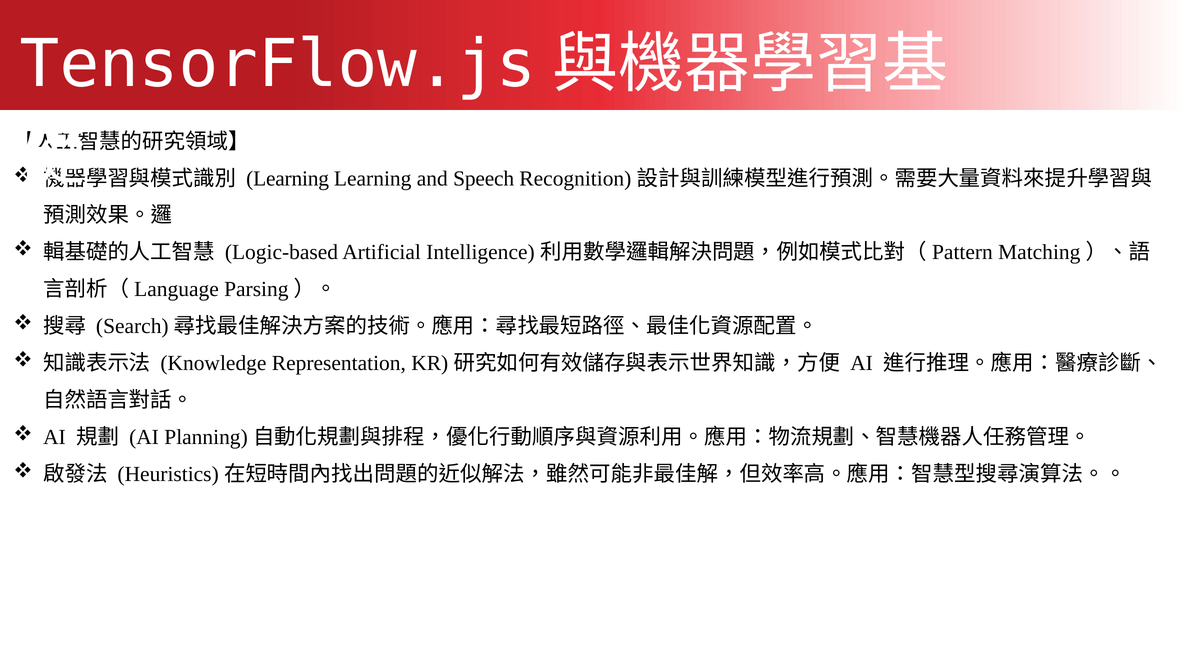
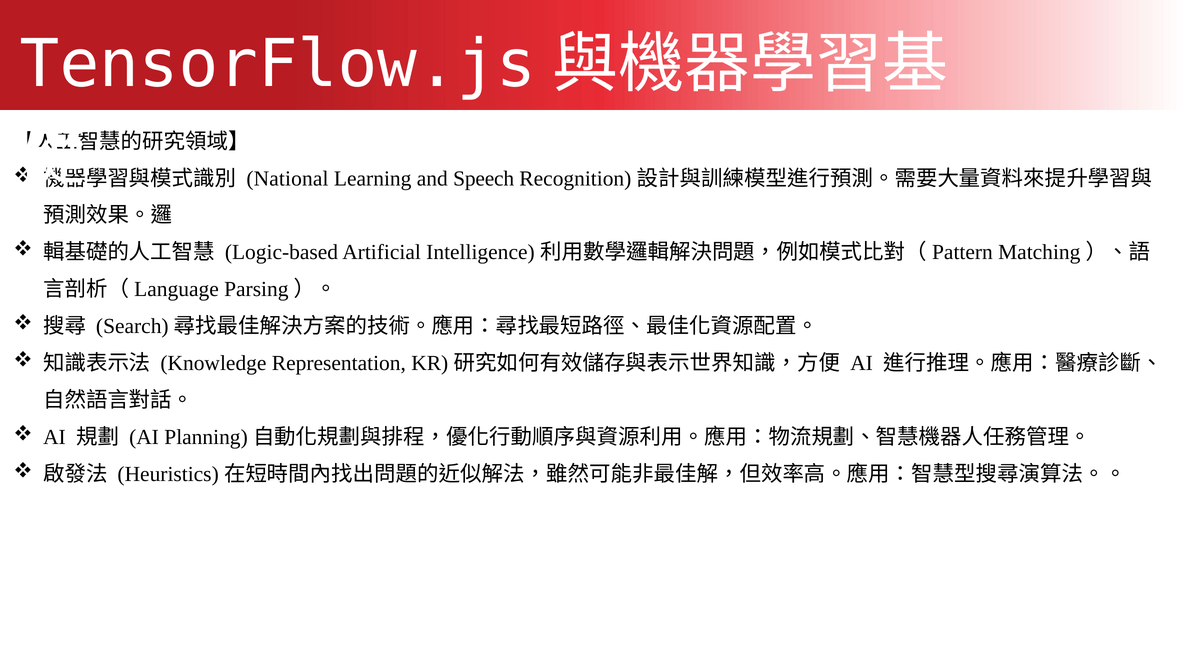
Learning at (288, 179): Learning -> National
